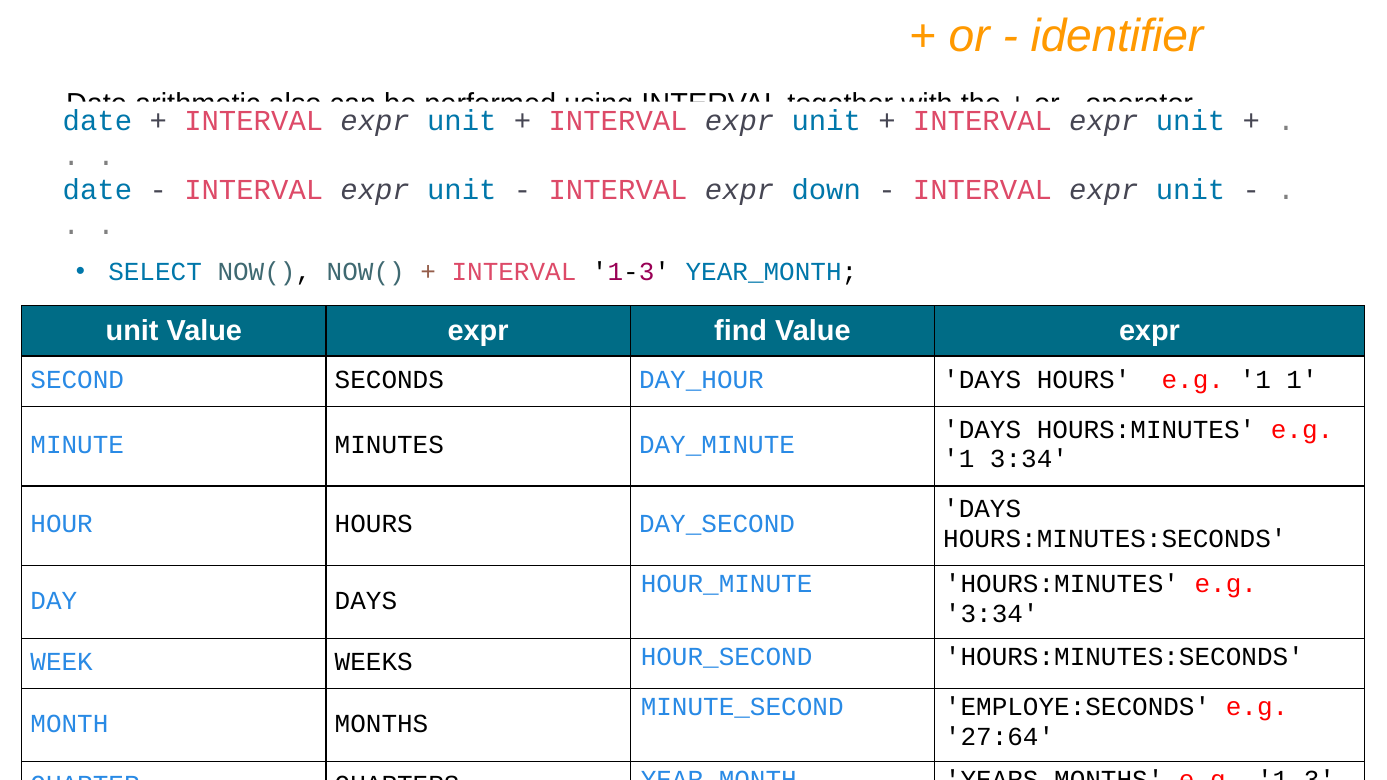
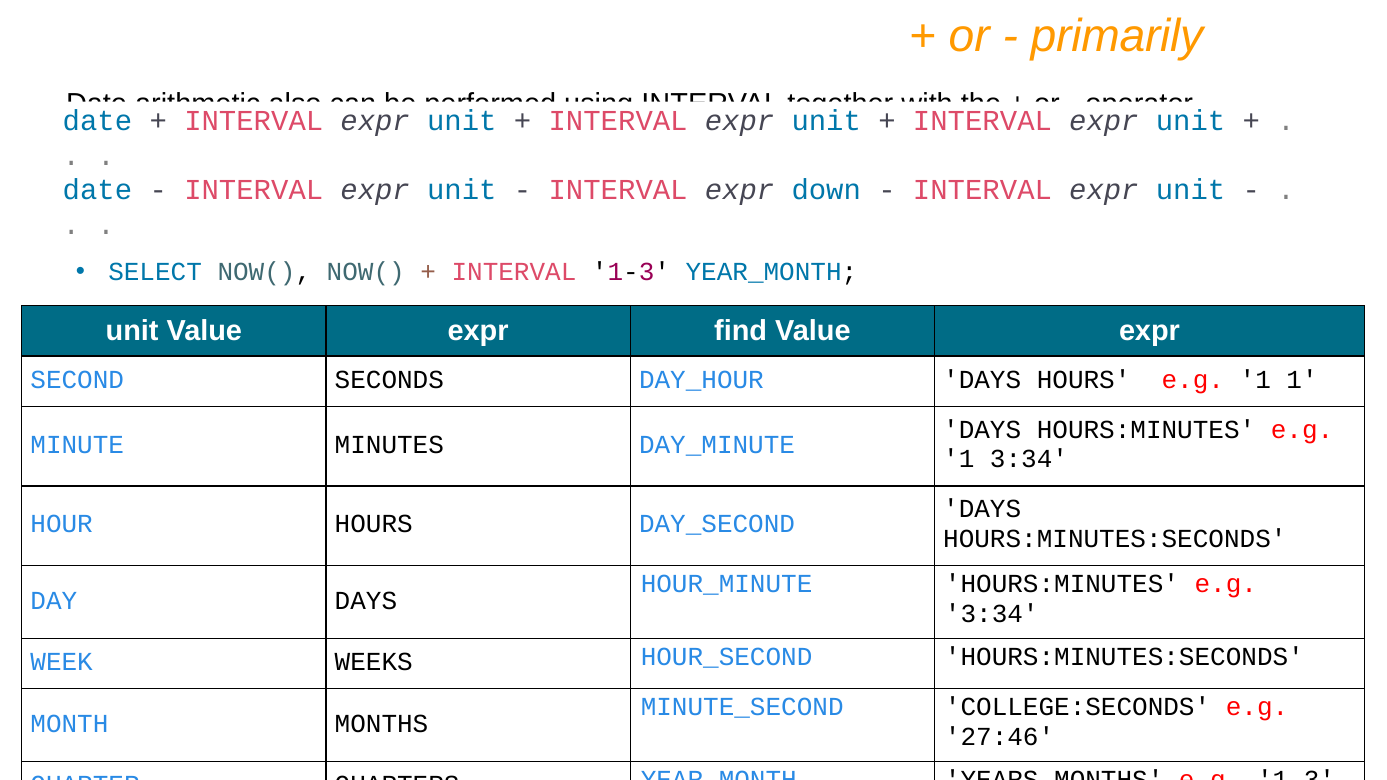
identifier: identifier -> primarily
EMPLOYE:SECONDS: EMPLOYE:SECONDS -> COLLEGE:SECONDS
27:64: 27:64 -> 27:46
